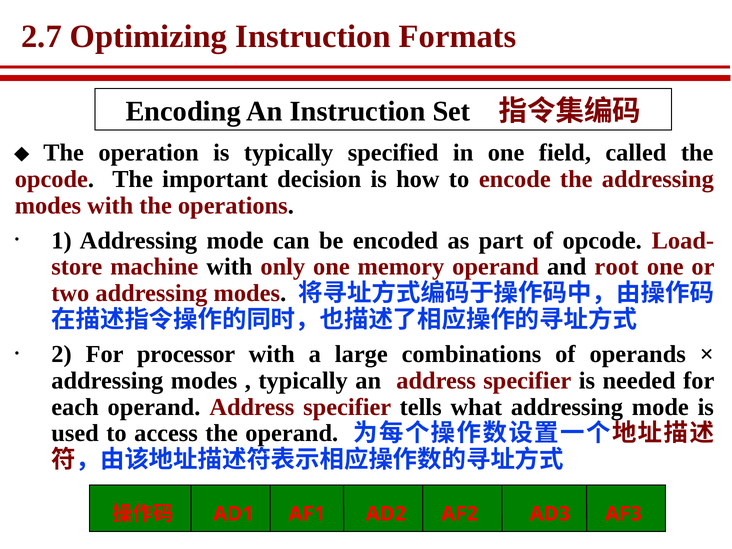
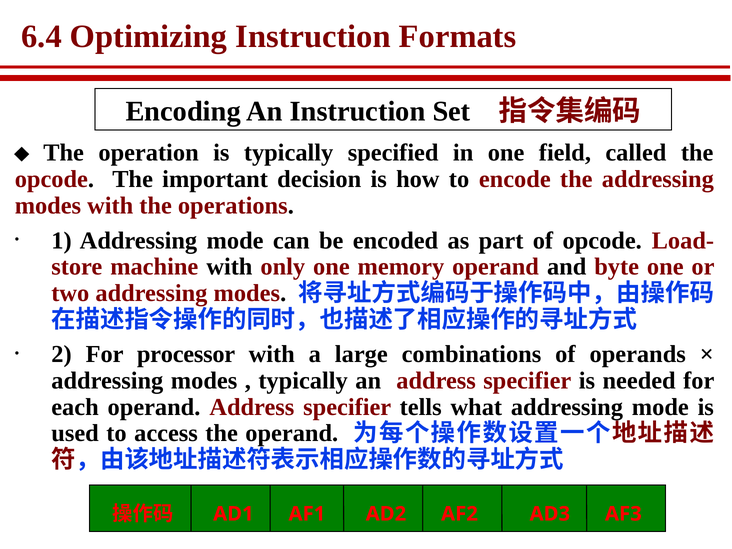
2.7: 2.7 -> 6.4
root: root -> byte
